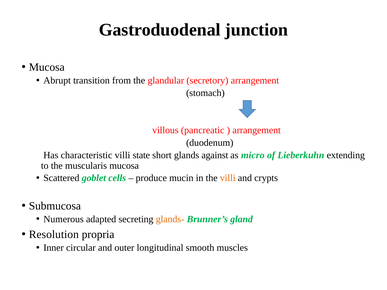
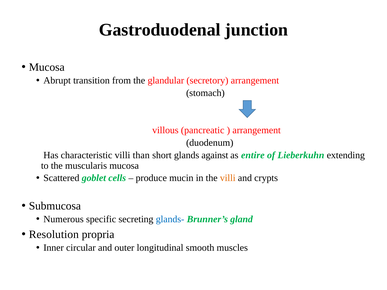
state: state -> than
micro: micro -> entire
adapted: adapted -> specific
glands- colour: orange -> blue
